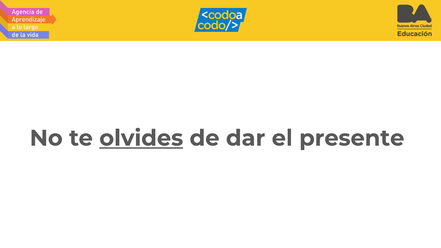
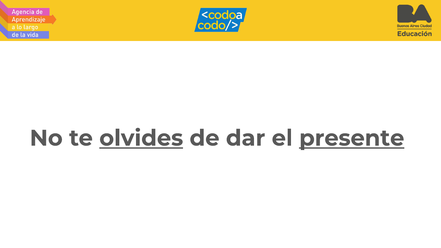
presente underline: none -> present
